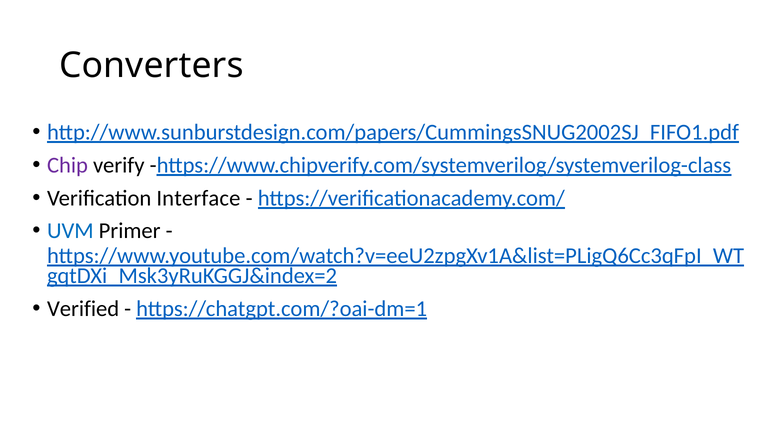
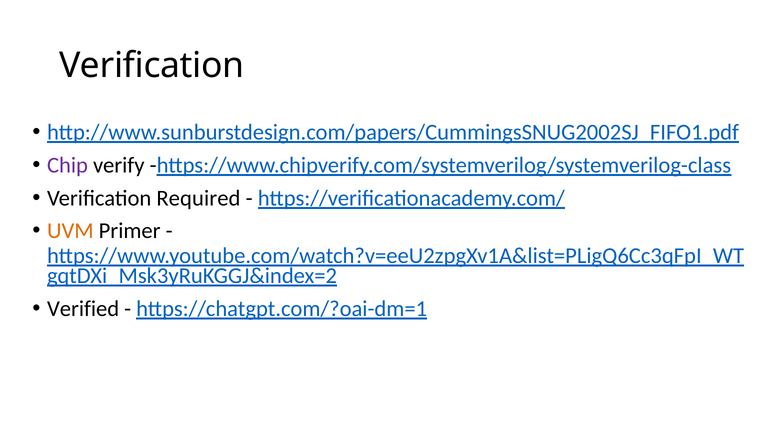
Converters at (151, 65): Converters -> Verification
Interface: Interface -> Required
UVM colour: blue -> orange
